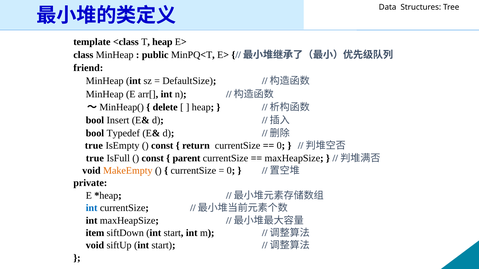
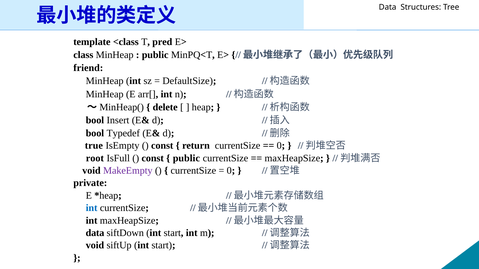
T heap: heap -> pred
true at (95, 158): true -> root
parent at (186, 158): parent -> public
MakeEmpty colour: orange -> purple
item at (95, 233): item -> data
